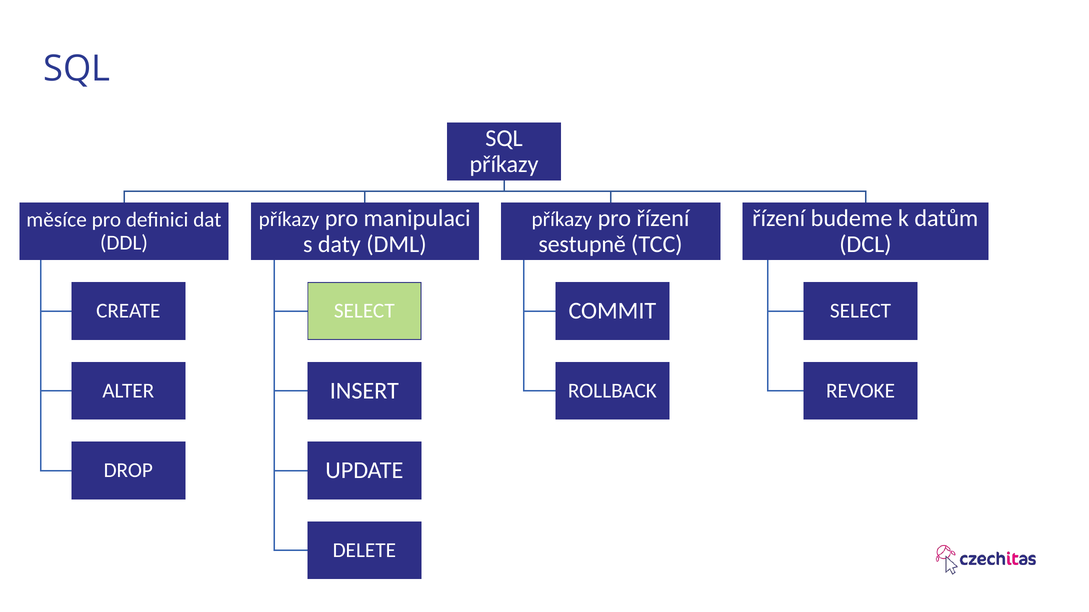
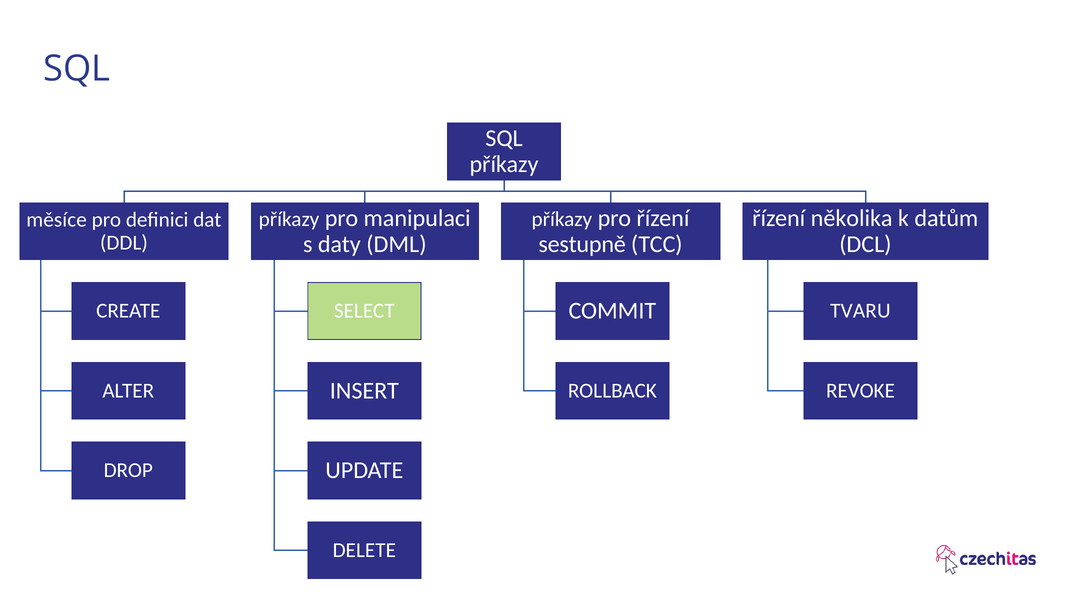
budeme: budeme -> několika
SELECT at (860, 311): SELECT -> TVARU
